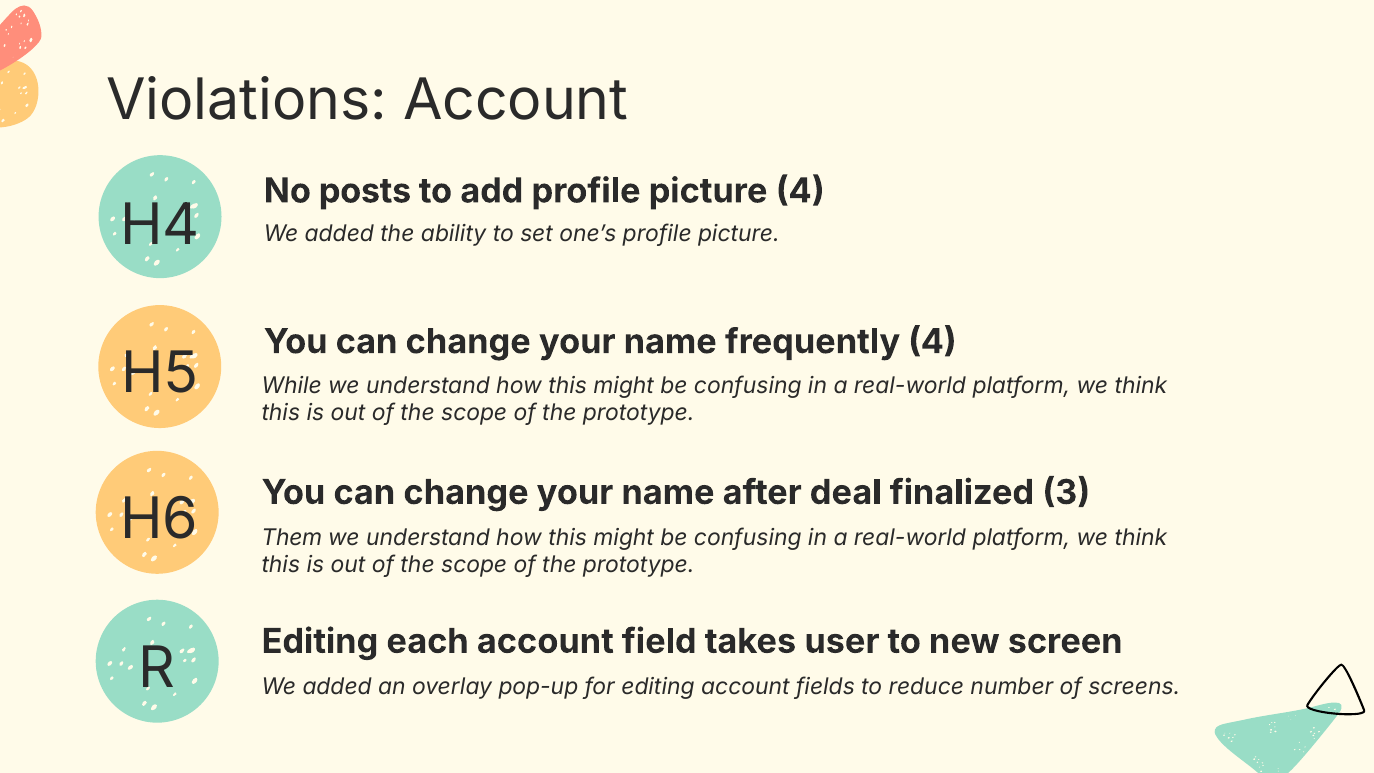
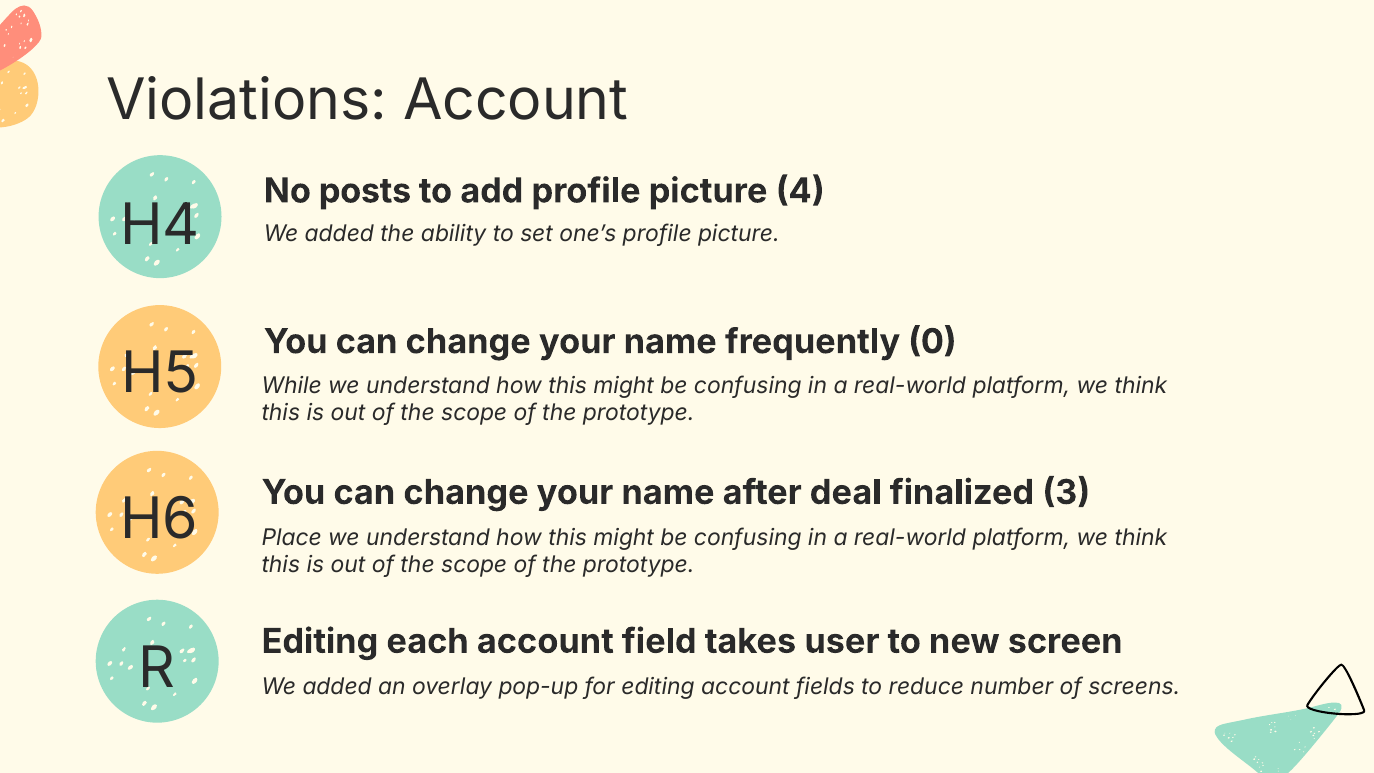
frequently 4: 4 -> 0
Them: Them -> Place
